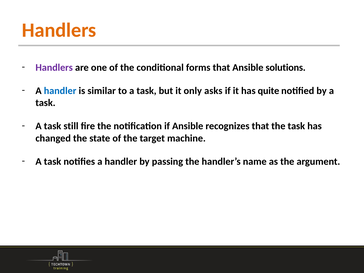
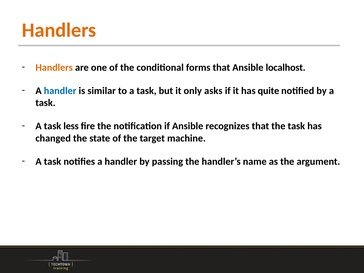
Handlers at (54, 67) colour: purple -> orange
solutions: solutions -> localhost
still: still -> less
